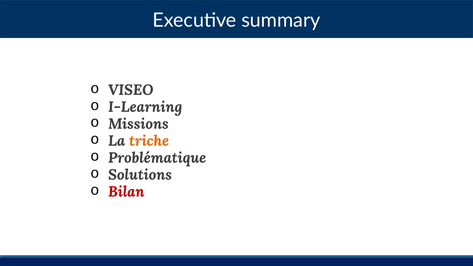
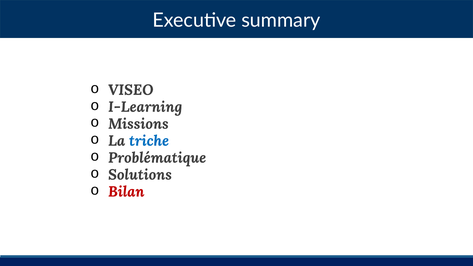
triche colour: orange -> blue
